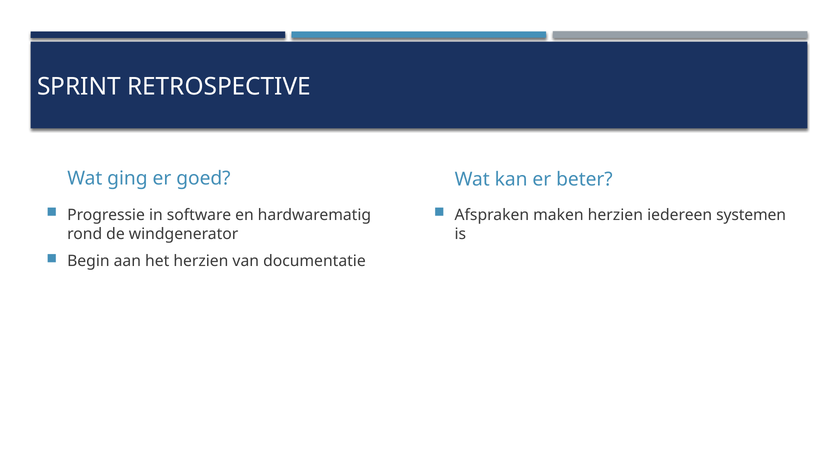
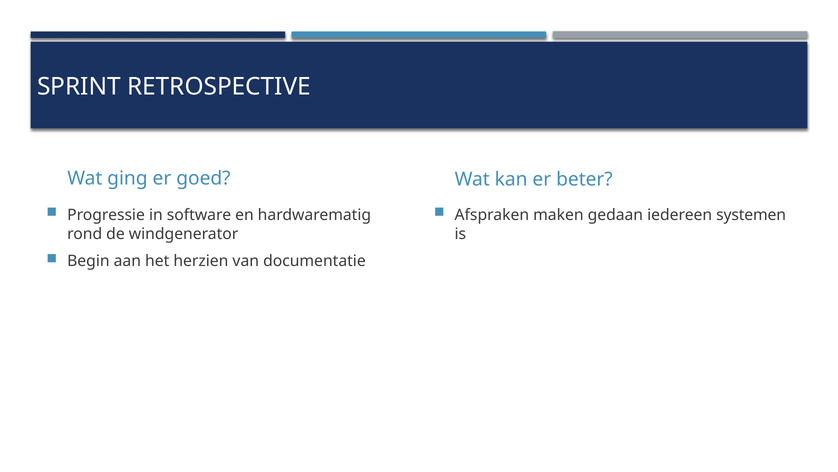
maken herzien: herzien -> gedaan
